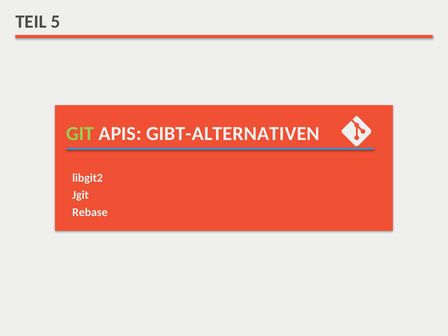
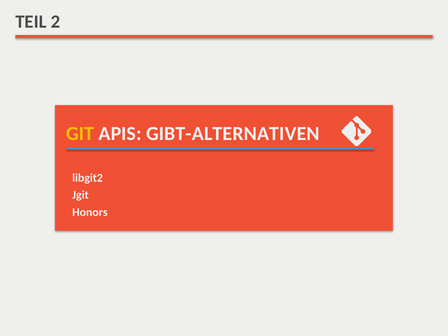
5: 5 -> 2
GIT colour: light green -> yellow
Rebase: Rebase -> Honors
